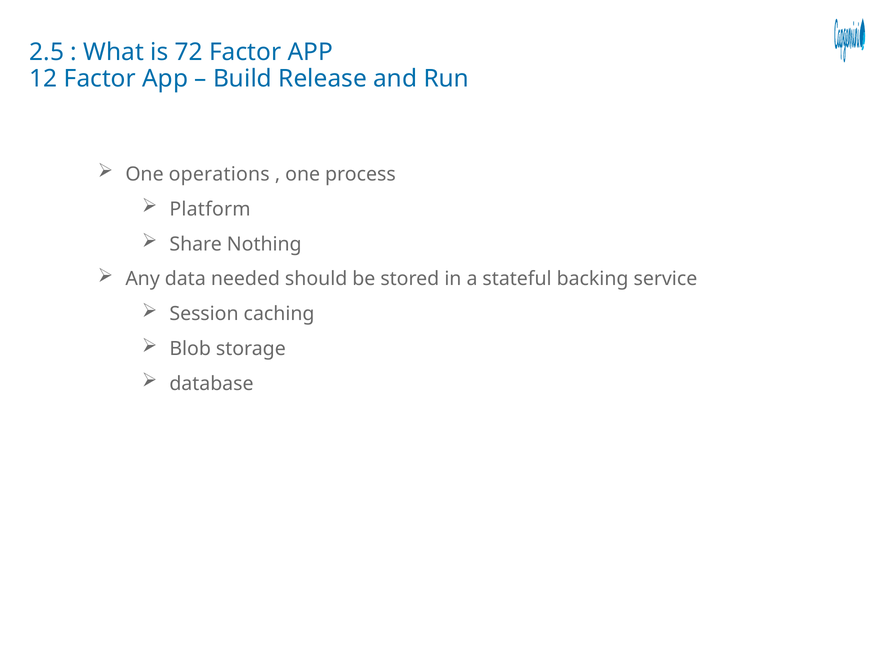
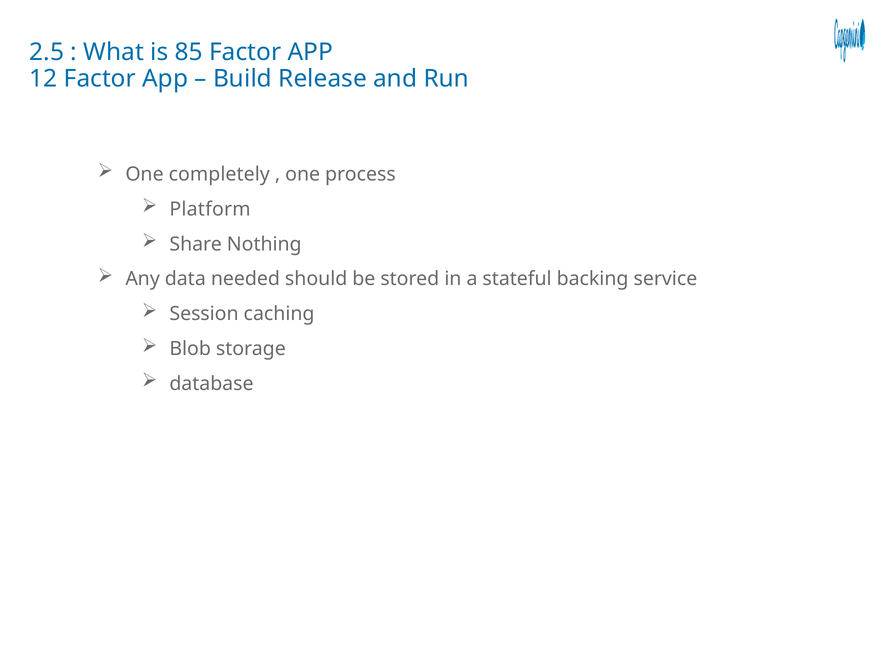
72: 72 -> 85
operations: operations -> completely
